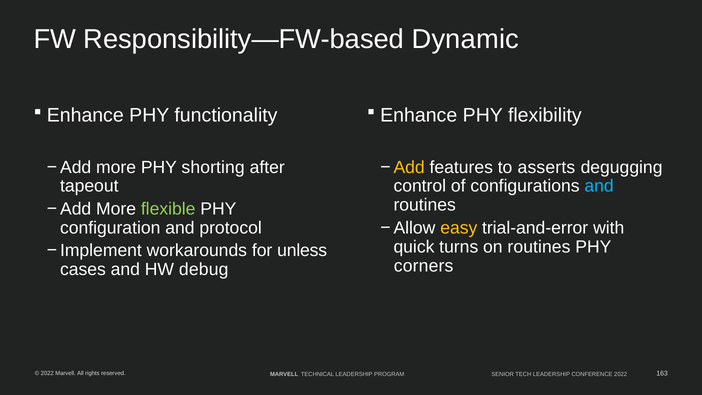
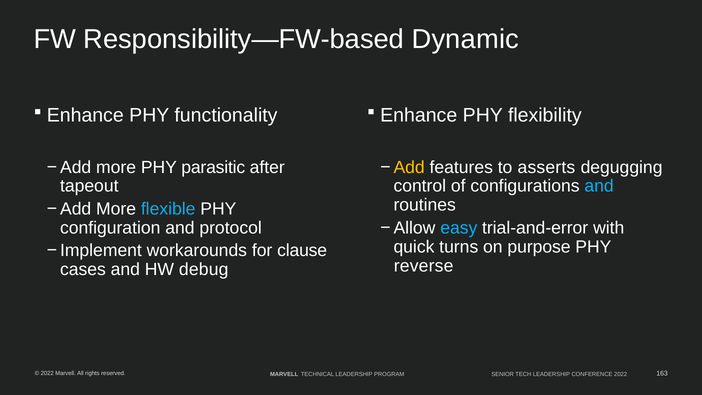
shorting: shorting -> parasitic
flexible colour: light green -> light blue
easy colour: yellow -> light blue
on routines: routines -> purpose
unless: unless -> clause
corners: corners -> reverse
